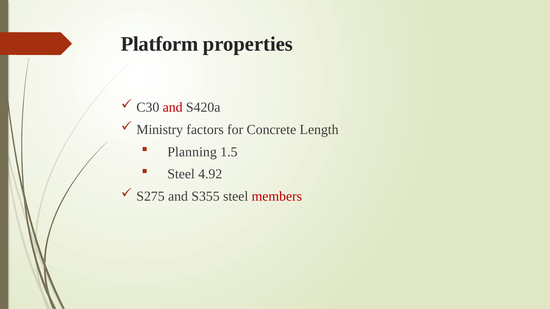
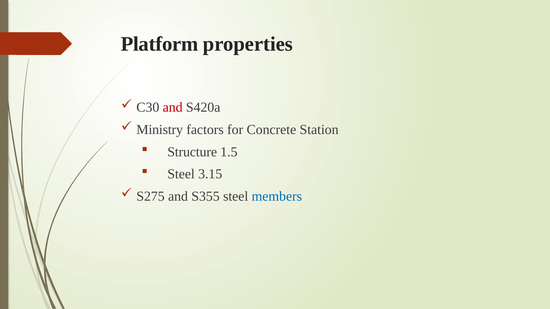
Length: Length -> Station
Planning: Planning -> Structure
4.92: 4.92 -> 3.15
members colour: red -> blue
